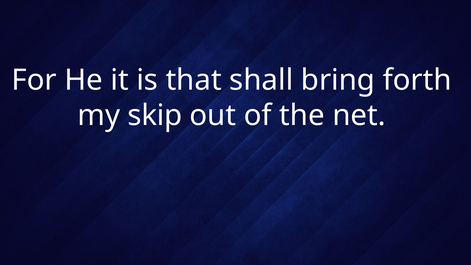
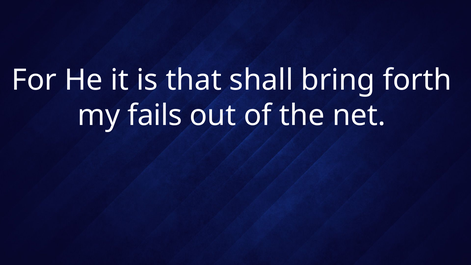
skip: skip -> fails
